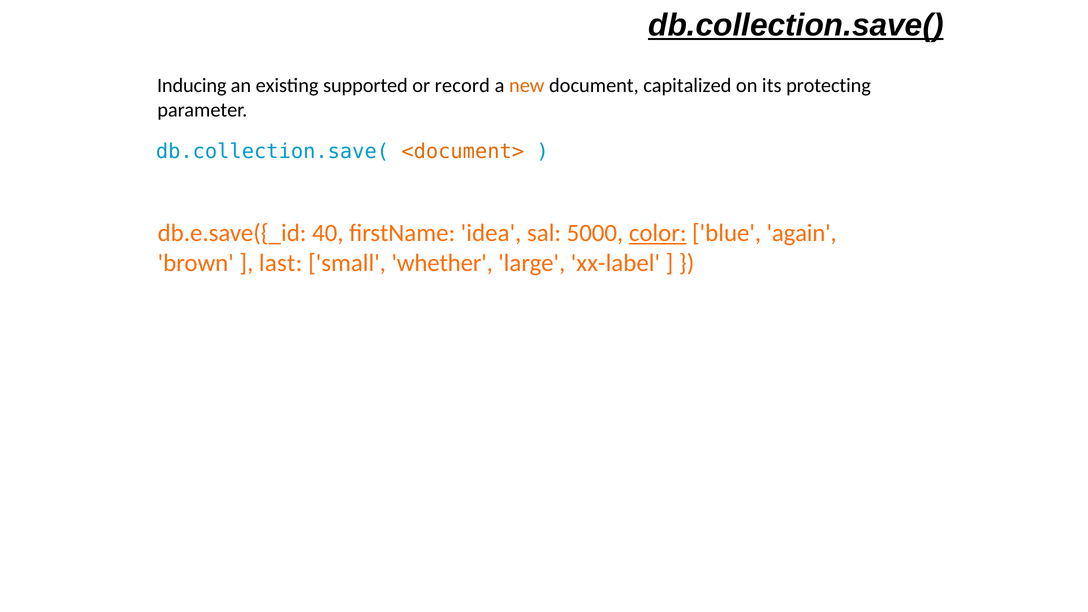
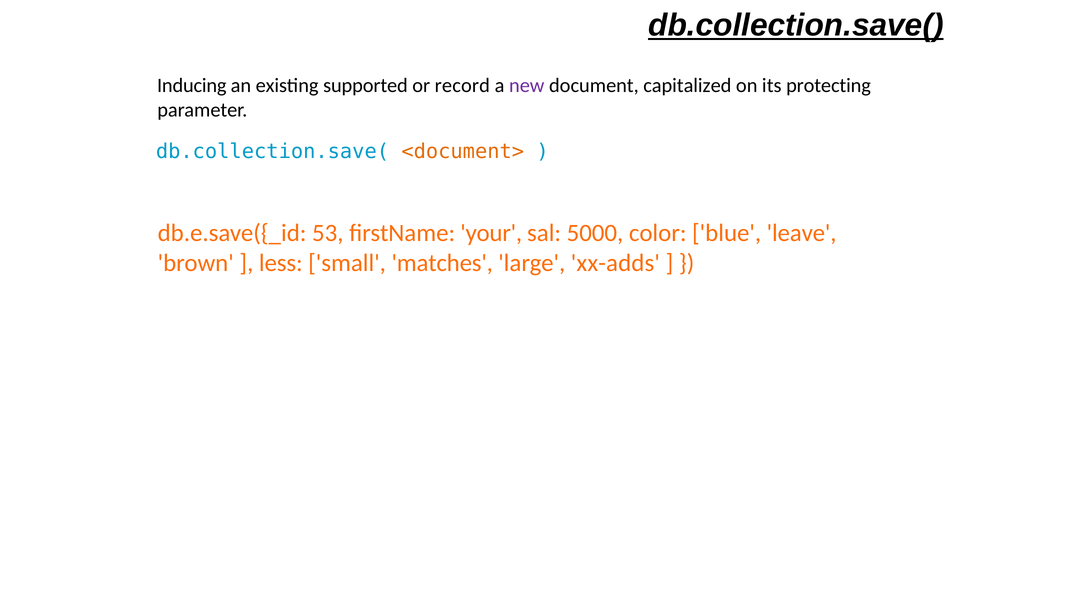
new colour: orange -> purple
40: 40 -> 53
idea: idea -> your
color underline: present -> none
again: again -> leave
last: last -> less
whether: whether -> matches
xx-label: xx-label -> xx-adds
